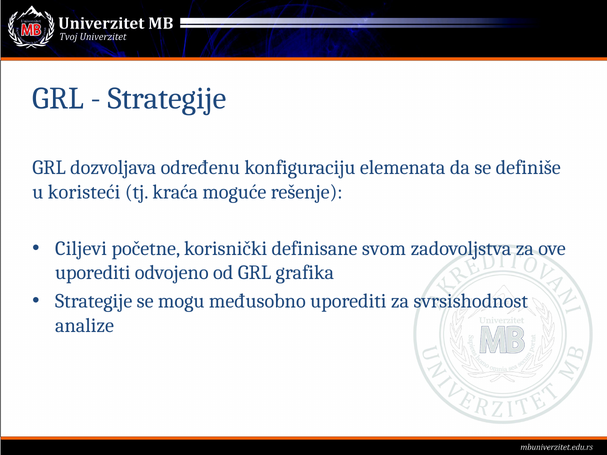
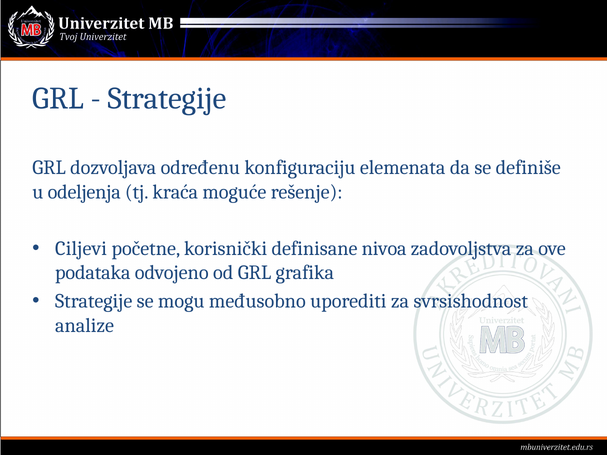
koristeći: koristeći -> odeljenja
svom: svom -> nivoa
uporediti at (93, 273): uporediti -> podataka
